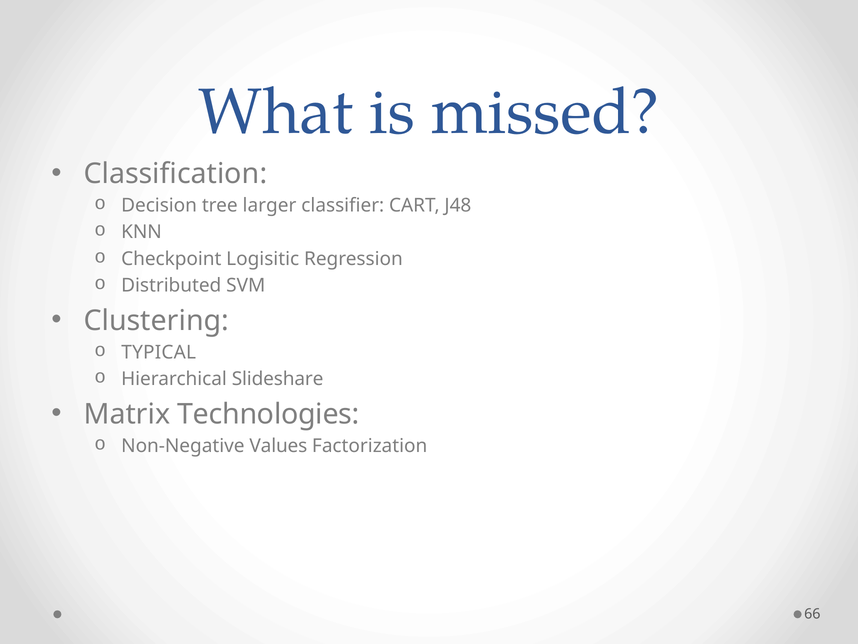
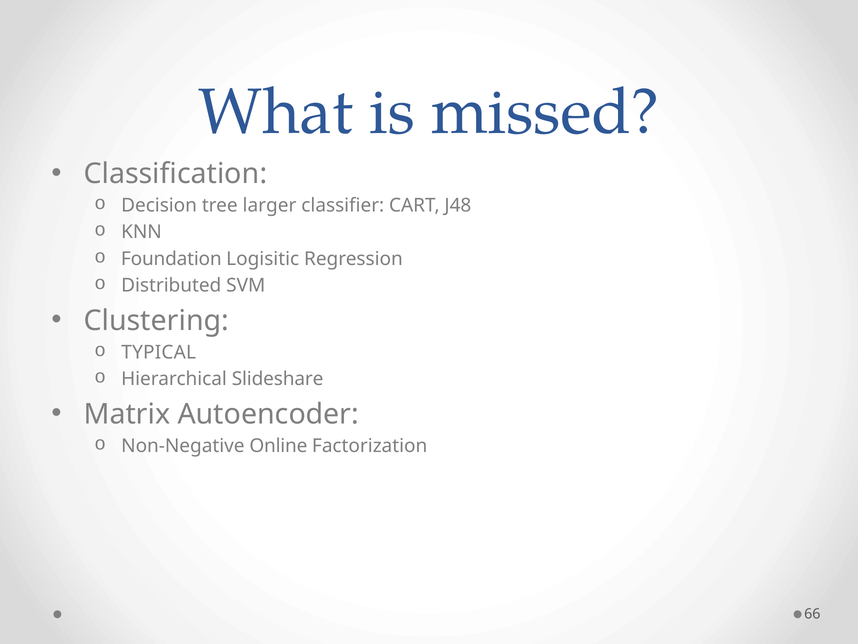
Checkpoint: Checkpoint -> Foundation
Technologies: Technologies -> Autoencoder
Values: Values -> Online
